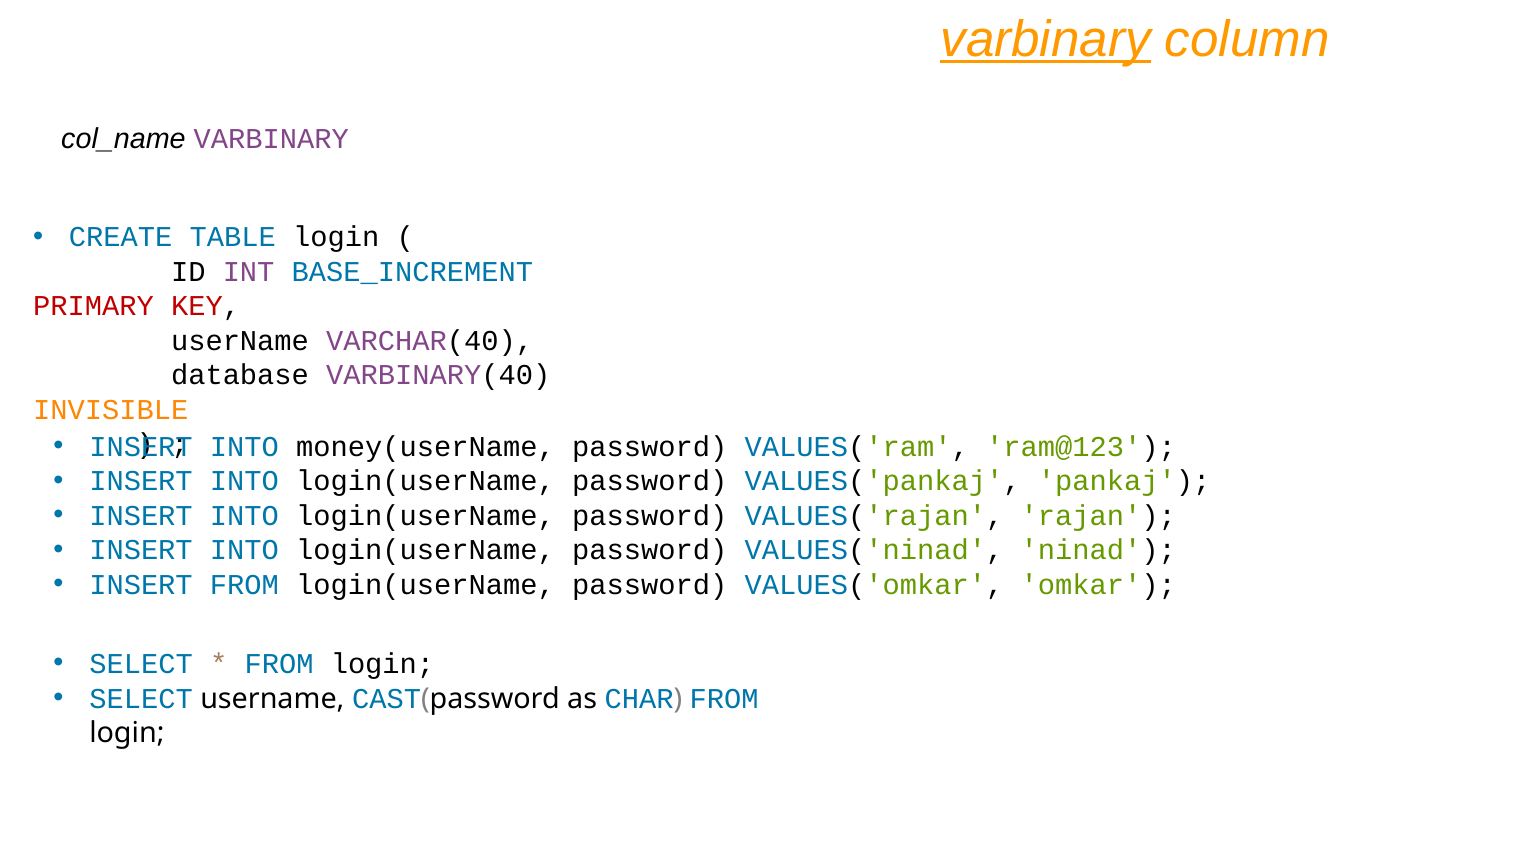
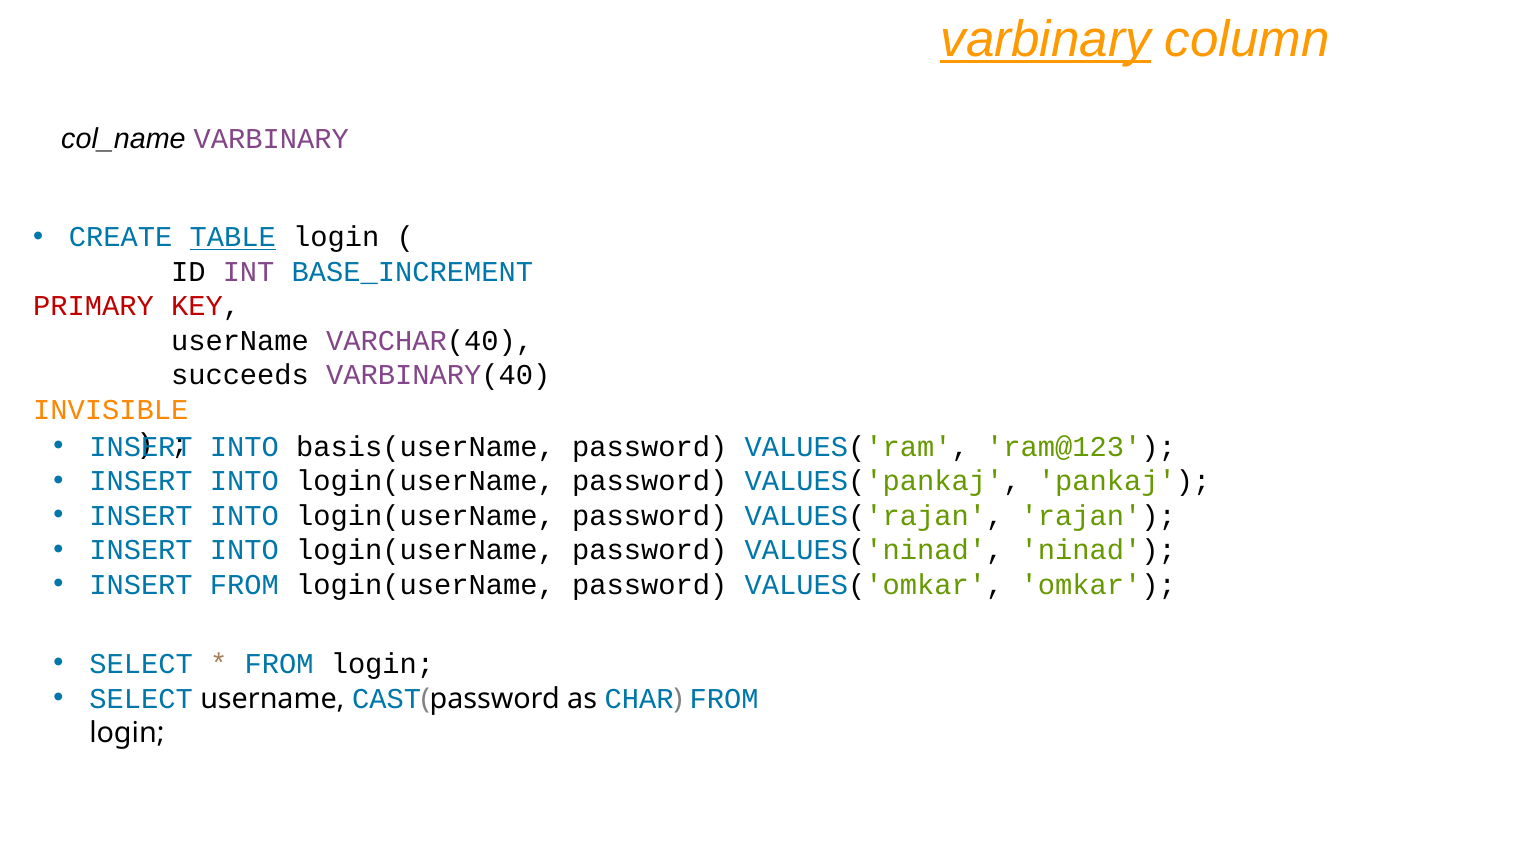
TABLE underline: none -> present
database: database -> succeeds
money(userName: money(userName -> basis(userName
